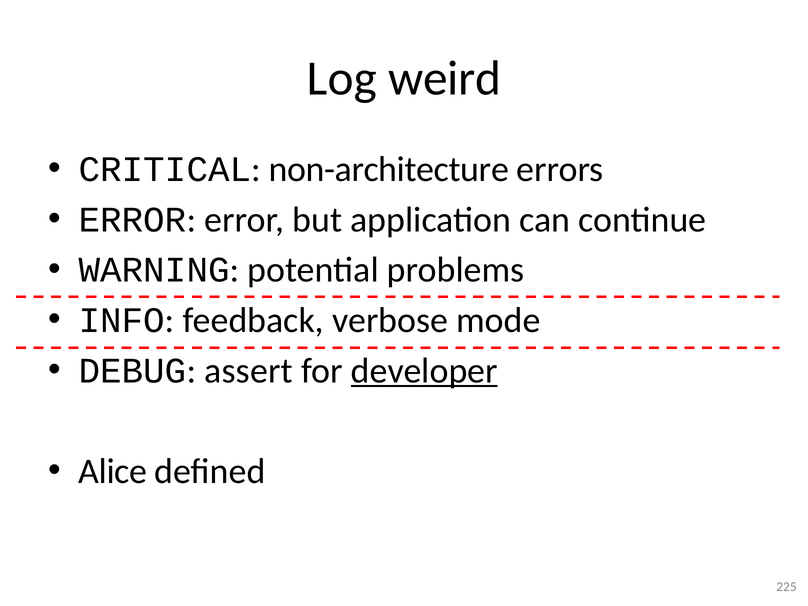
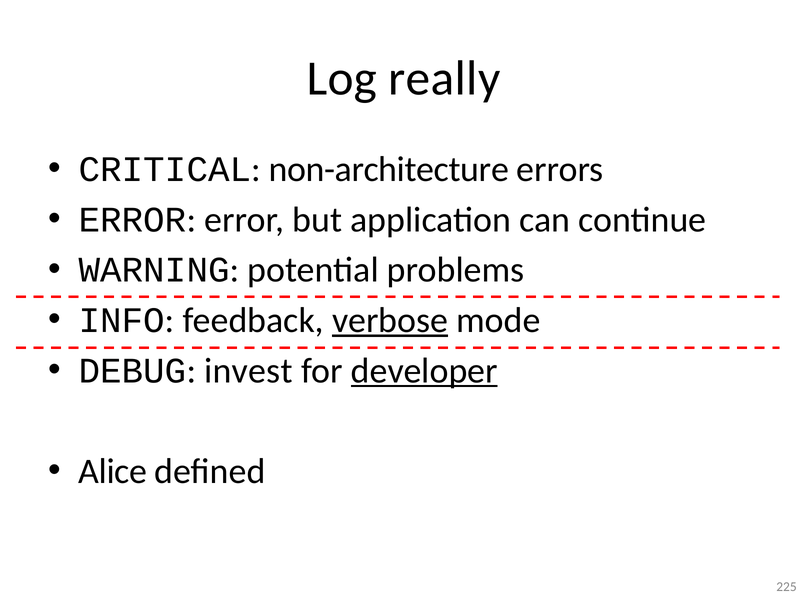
weird: weird -> really
verbose underline: none -> present
assert: assert -> invest
